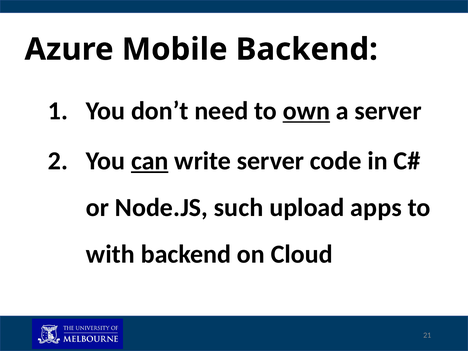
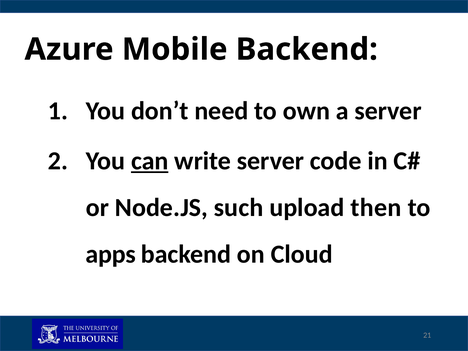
own underline: present -> none
apps: apps -> then
with: with -> apps
